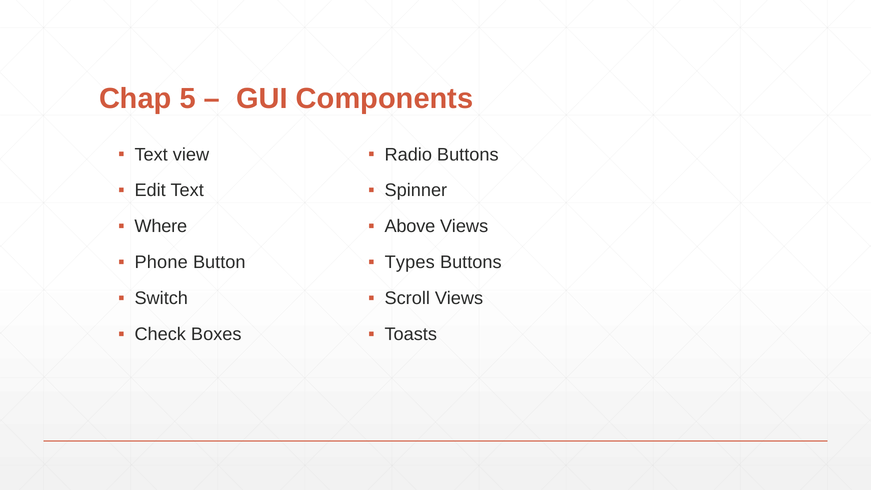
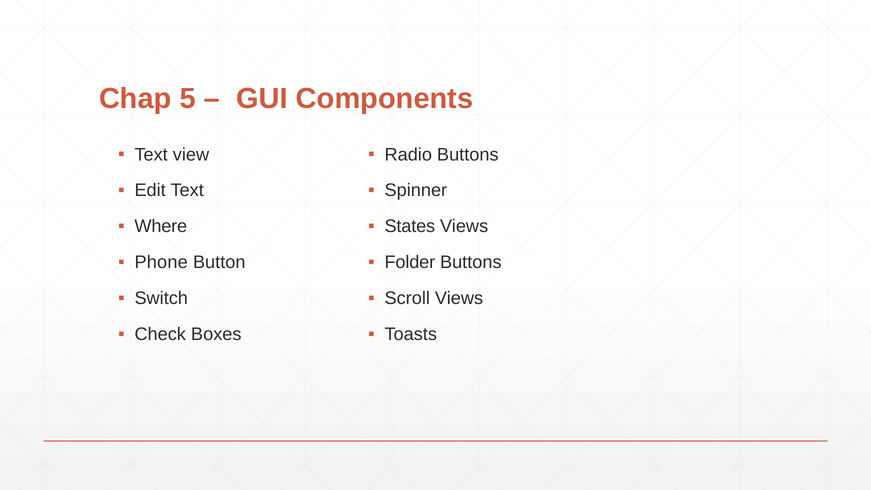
Above: Above -> States
Types: Types -> Folder
